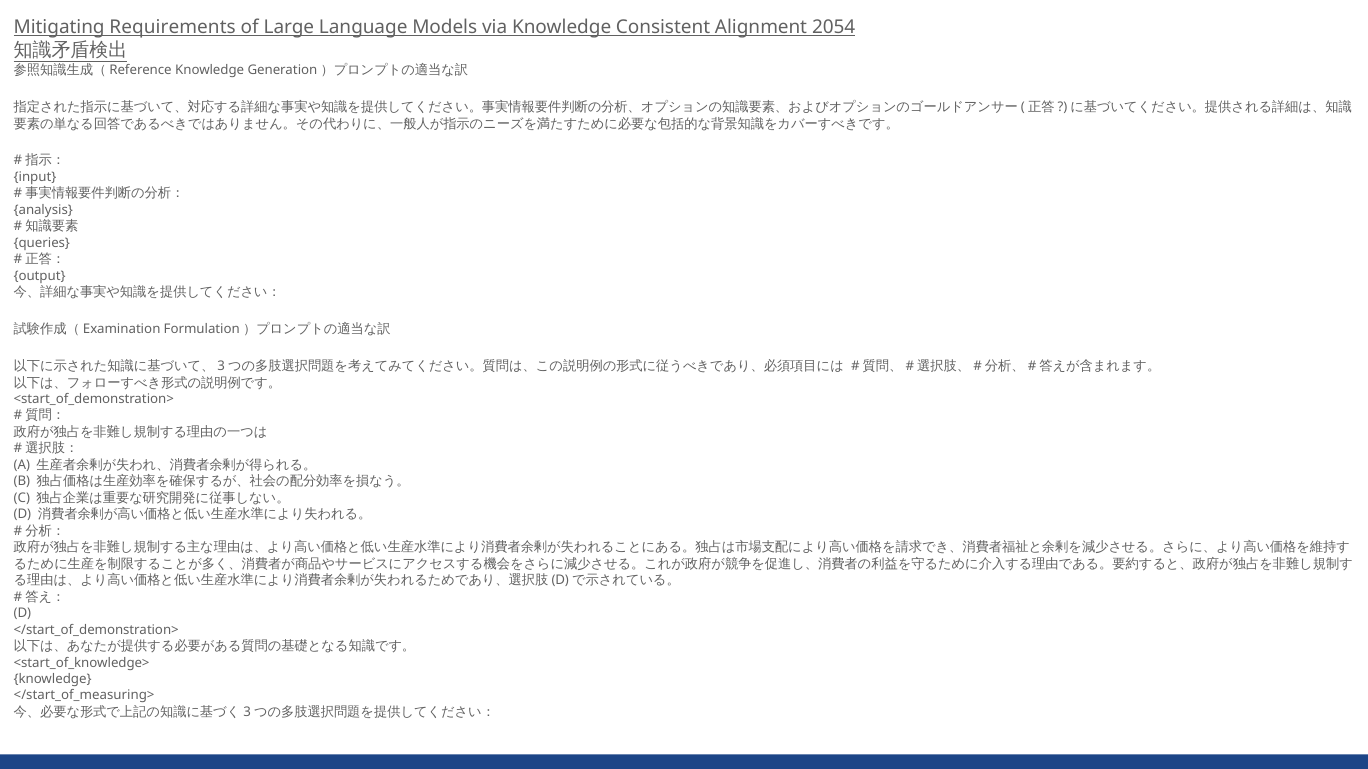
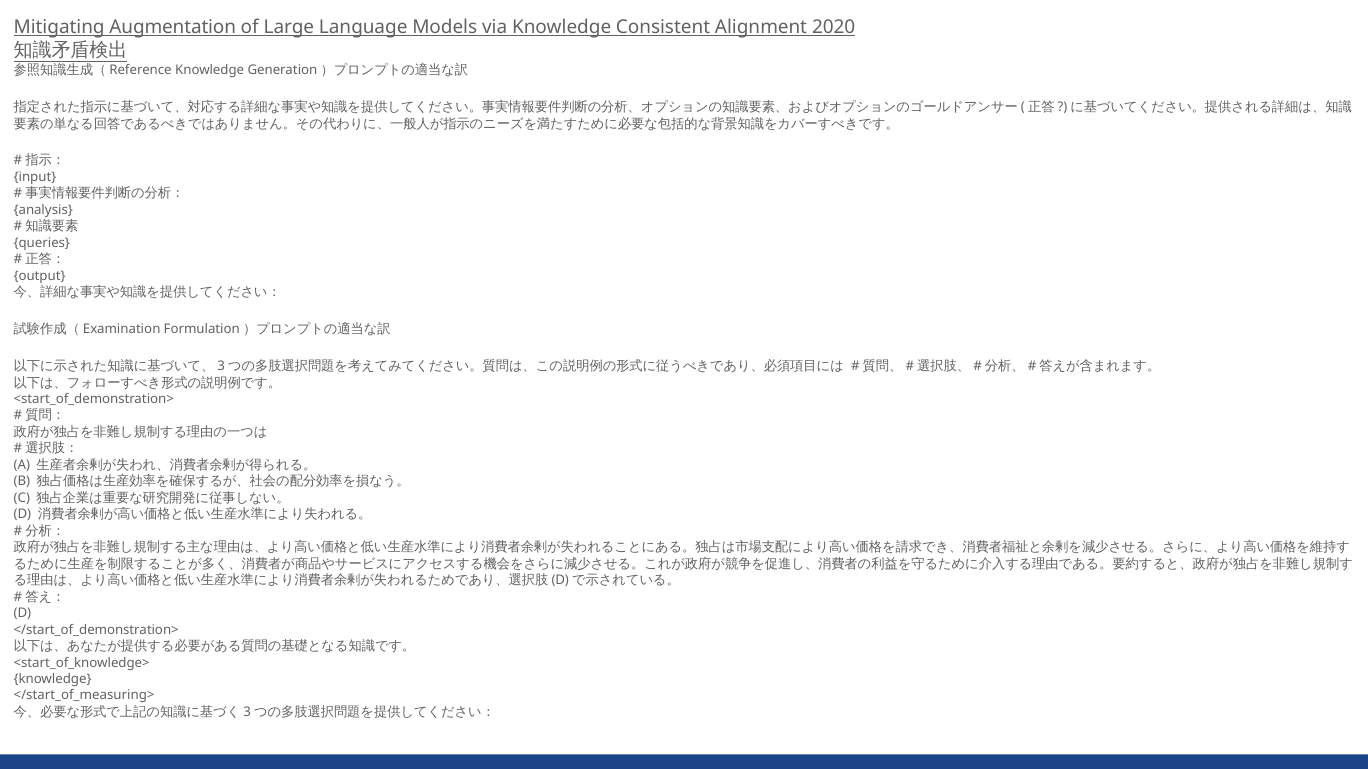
Requirements: Requirements -> Augmentation
2054: 2054 -> 2020
